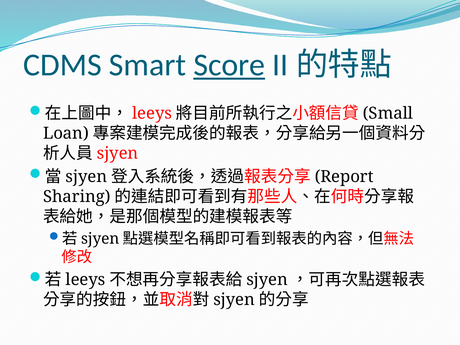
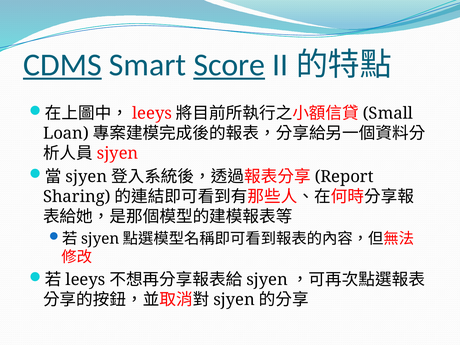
CDMS underline: none -> present
